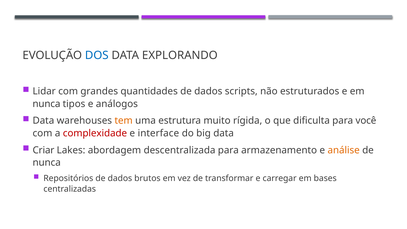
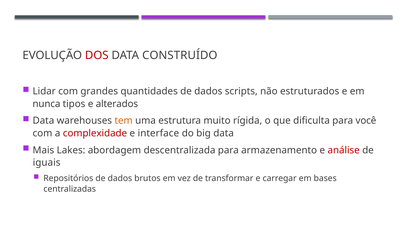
DOS colour: blue -> red
EXPLORANDO: EXPLORANDO -> CONSTRUÍDO
análogos: análogos -> alterados
Criar: Criar -> Mais
análise colour: orange -> red
nunca at (47, 163): nunca -> iguais
